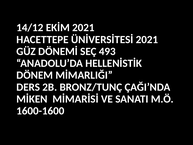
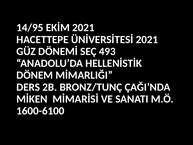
14/12: 14/12 -> 14/95
1600-1600: 1600-1600 -> 1600-6100
